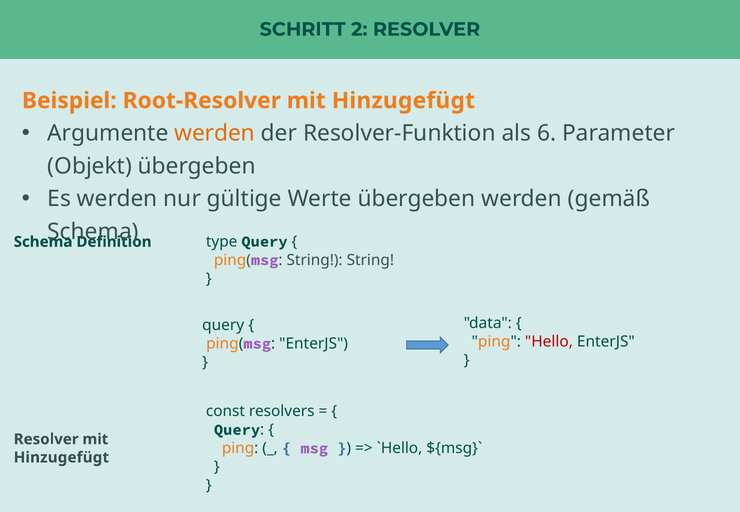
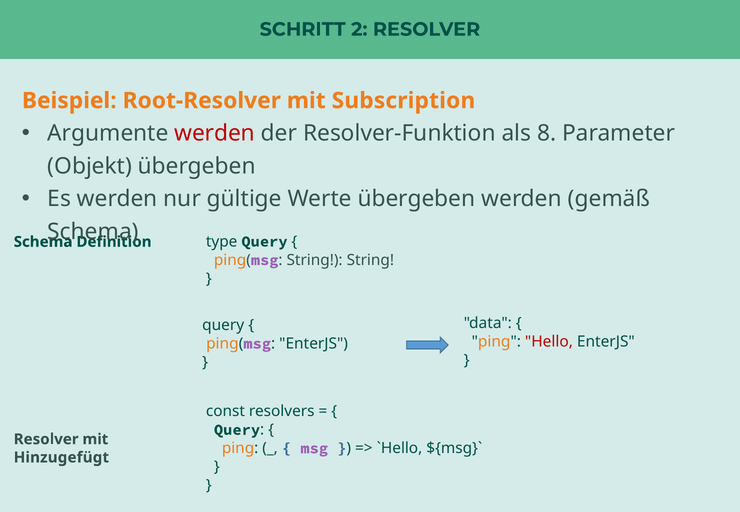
Root-Resolver mit Hinzugefügt: Hinzugefügt -> Subscription
werden at (215, 134) colour: orange -> red
6: 6 -> 8
